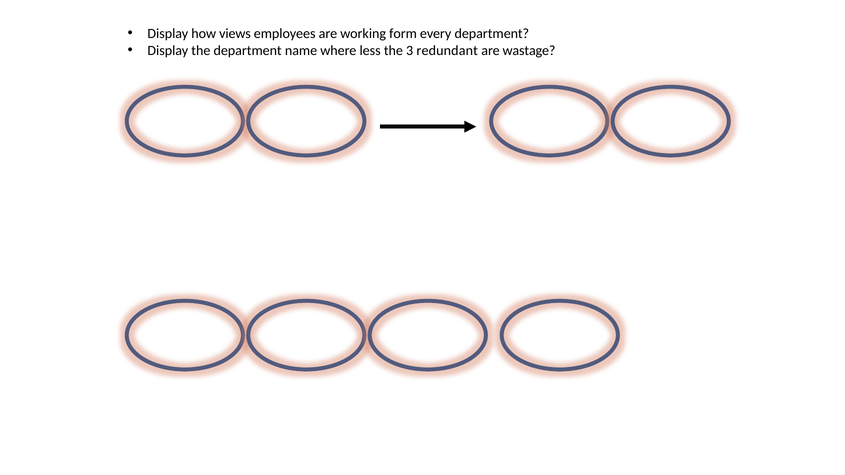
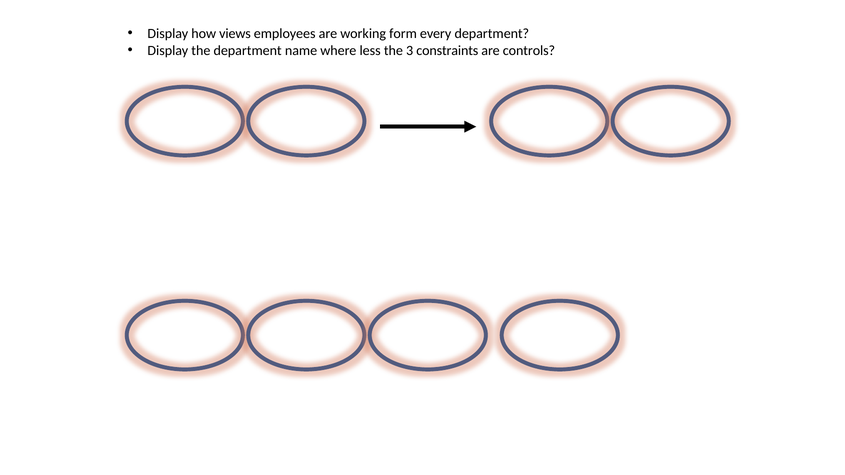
redundant: redundant -> constraints
wastage: wastage -> controls
